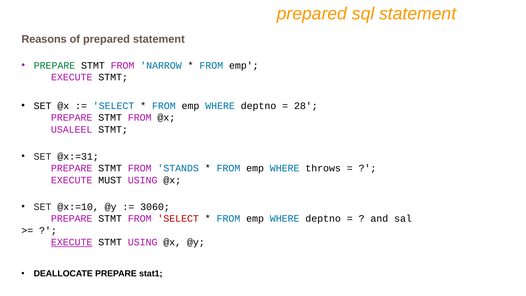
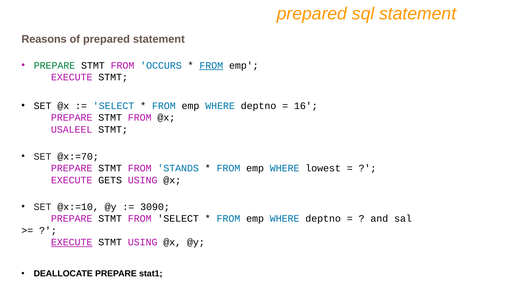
NARROW: NARROW -> OCCURS
FROM at (211, 65) underline: none -> present
28: 28 -> 16
@x:=31: @x:=31 -> @x:=70
throws: throws -> lowest
MUST: MUST -> GETS
3060: 3060 -> 3090
SELECT at (178, 219) colour: red -> black
